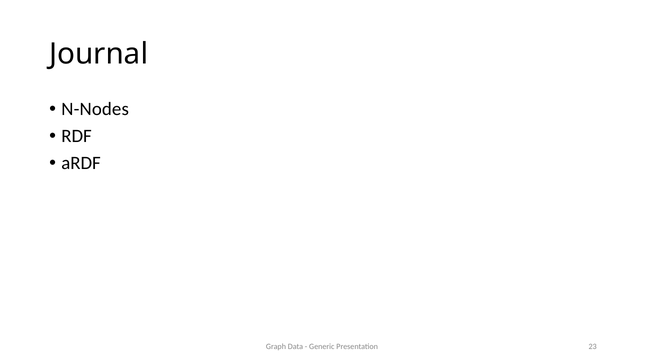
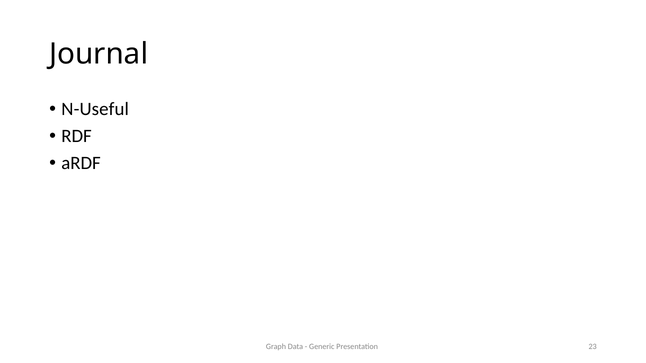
N-Nodes: N-Nodes -> N-Useful
